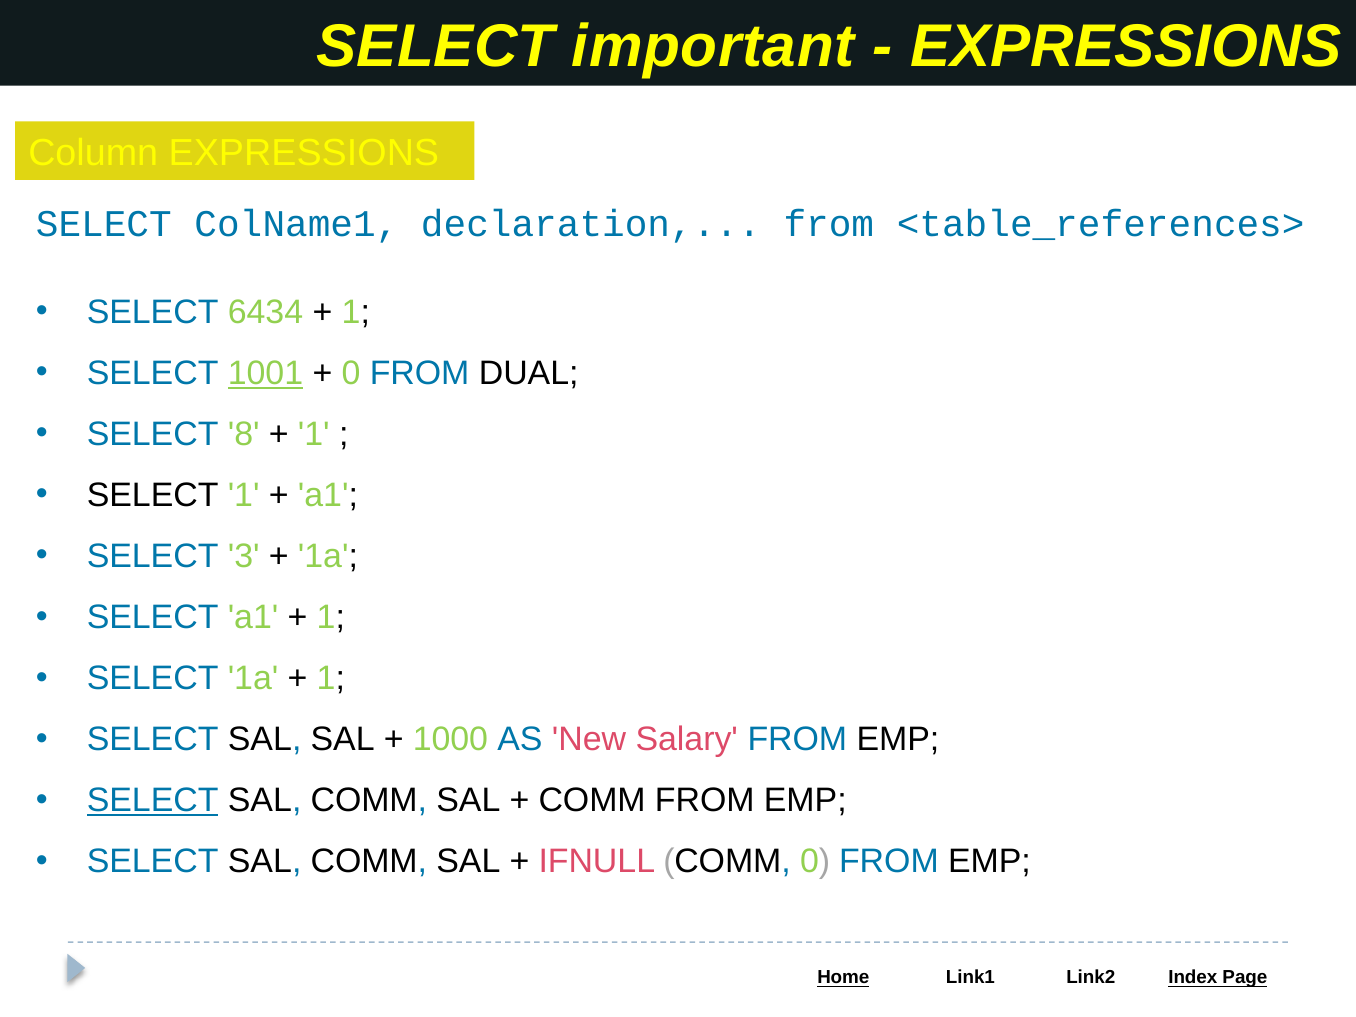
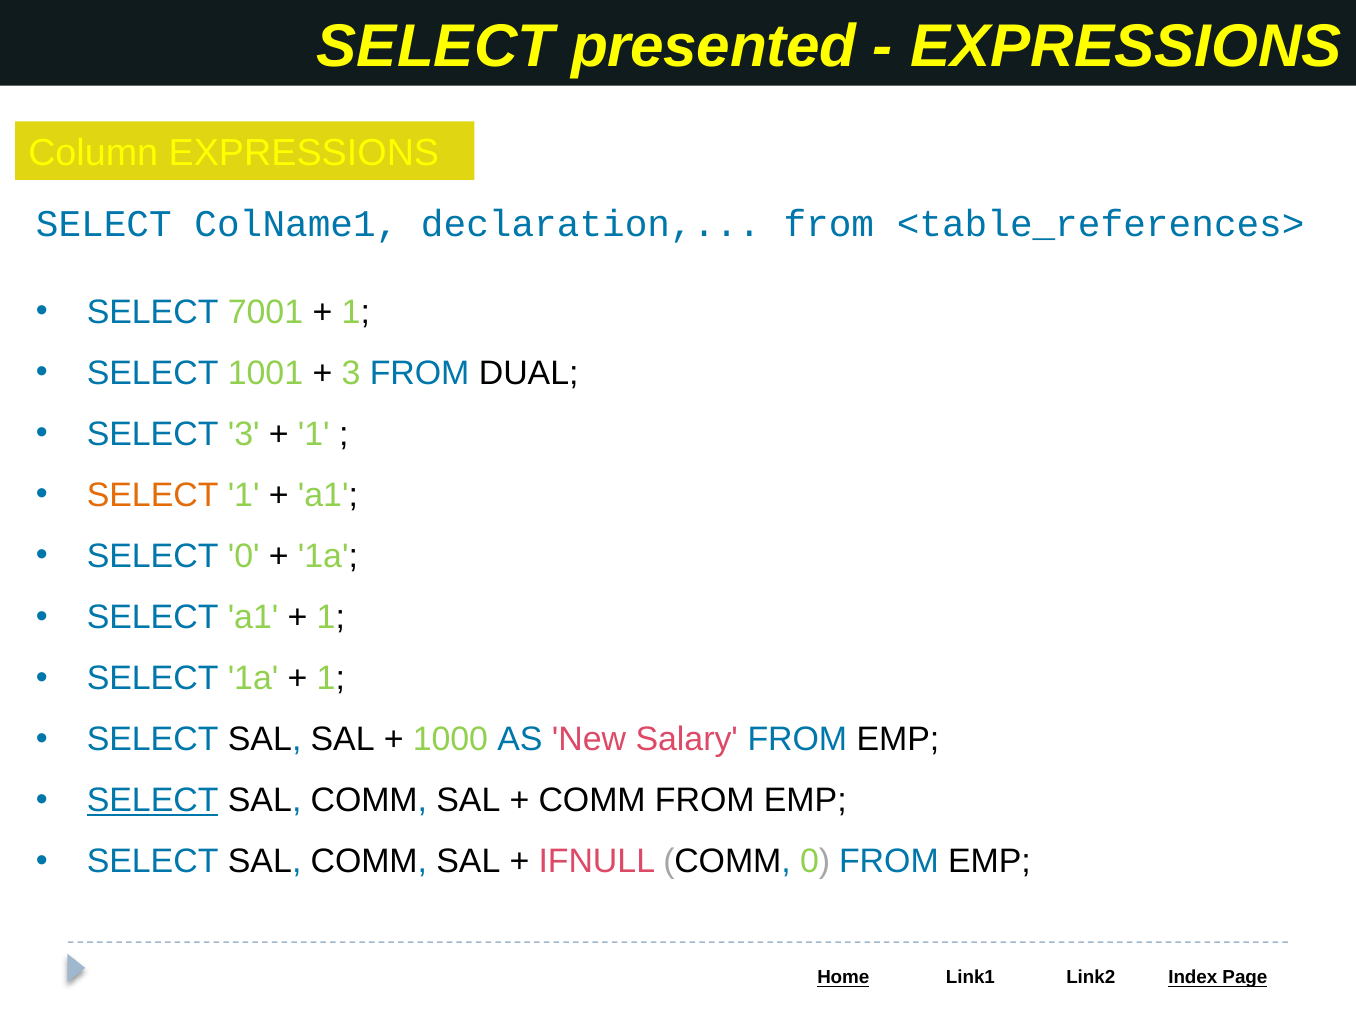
important: important -> presented
6434: 6434 -> 7001
1001 underline: present -> none
0 at (351, 374): 0 -> 3
SELECT 8: 8 -> 3
SELECT at (153, 496) colour: black -> orange
SELECT 3: 3 -> 0
